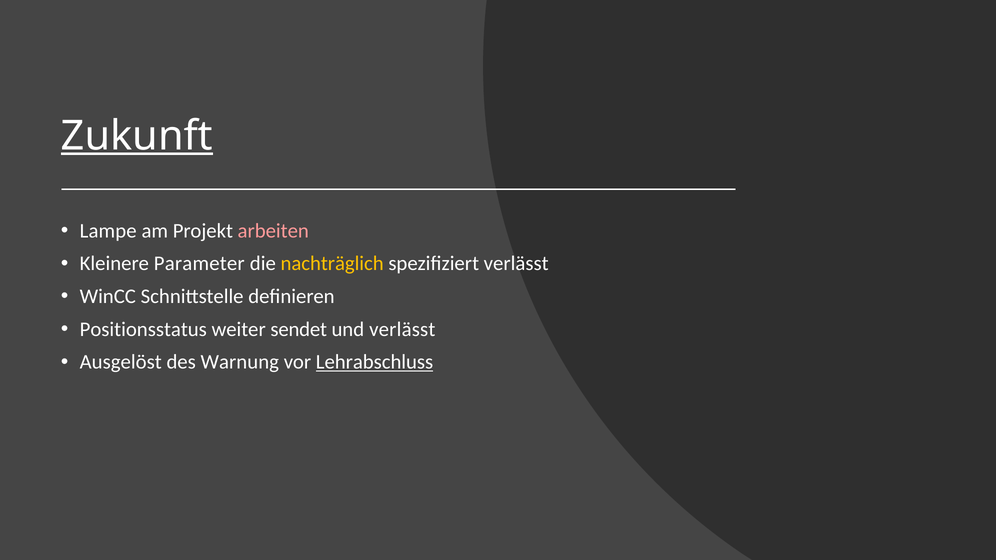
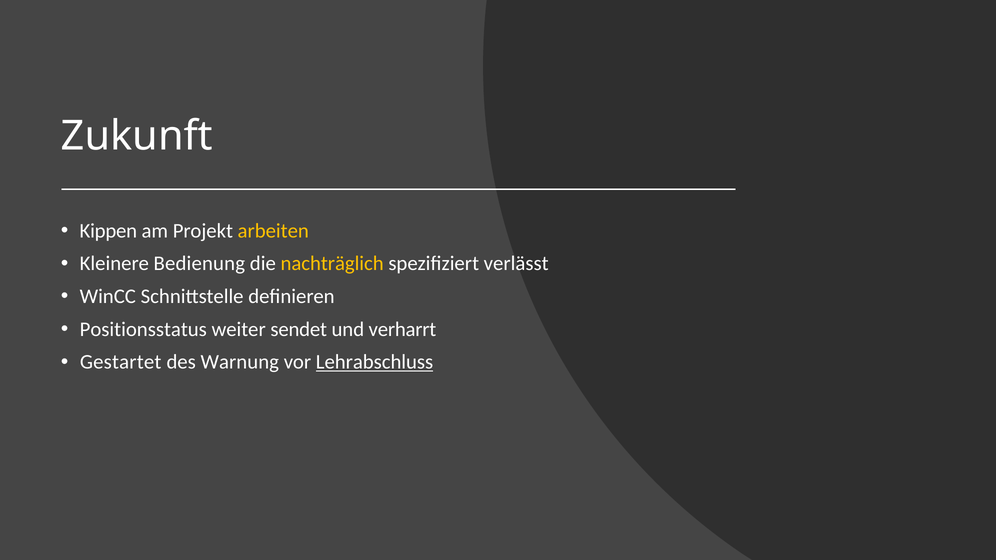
Zukunft underline: present -> none
Lampe: Lampe -> Kippen
arbeiten colour: pink -> yellow
Parameter: Parameter -> Bedienung
und verlässt: verlässt -> verharrt
Ausgelöst: Ausgelöst -> Gestartet
